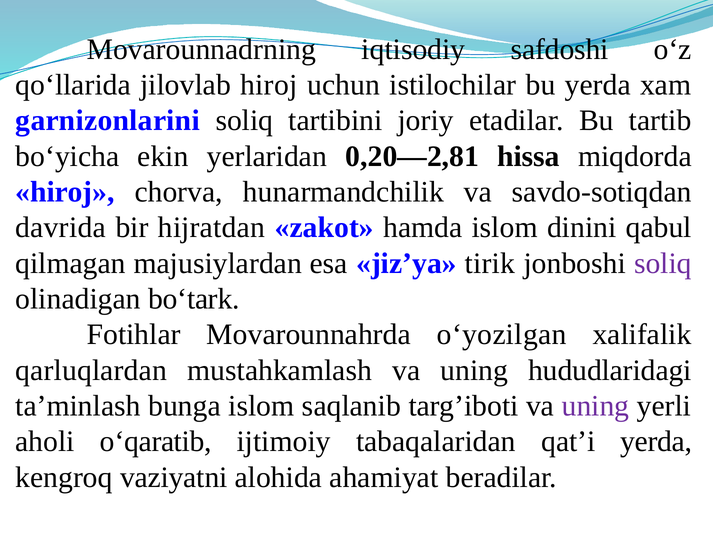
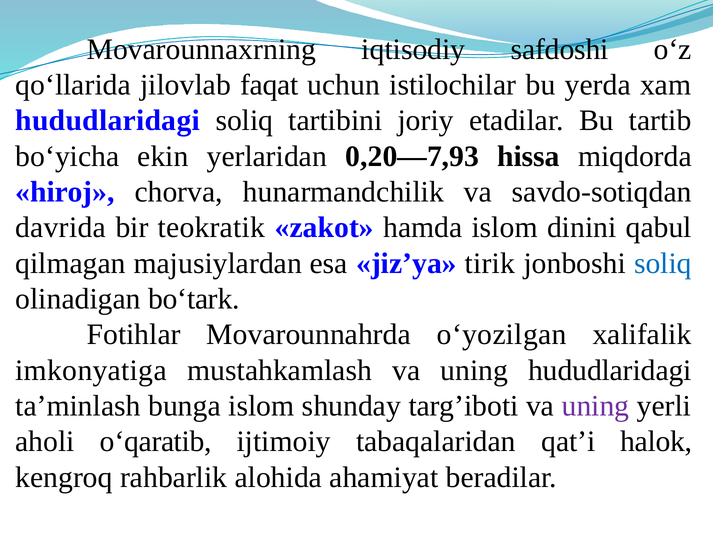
Movarounnadrning: Movarounnadrning -> Movarounnaxrning
jilovlab hiroj: hiroj -> faqat
garnizonlarini at (108, 121): garnizonlarini -> hududlaridagi
0,20—2,81: 0,20—2,81 -> 0,20—7,93
hijratdan: hijratdan -> teokratik
soliq at (663, 263) colour: purple -> blue
qarluqlardan: qarluqlardan -> imkonyatiga
saqlanib: saqlanib -> shunday
qat’i yerda: yerda -> halok
vaziyatni: vaziyatni -> rahbarlik
